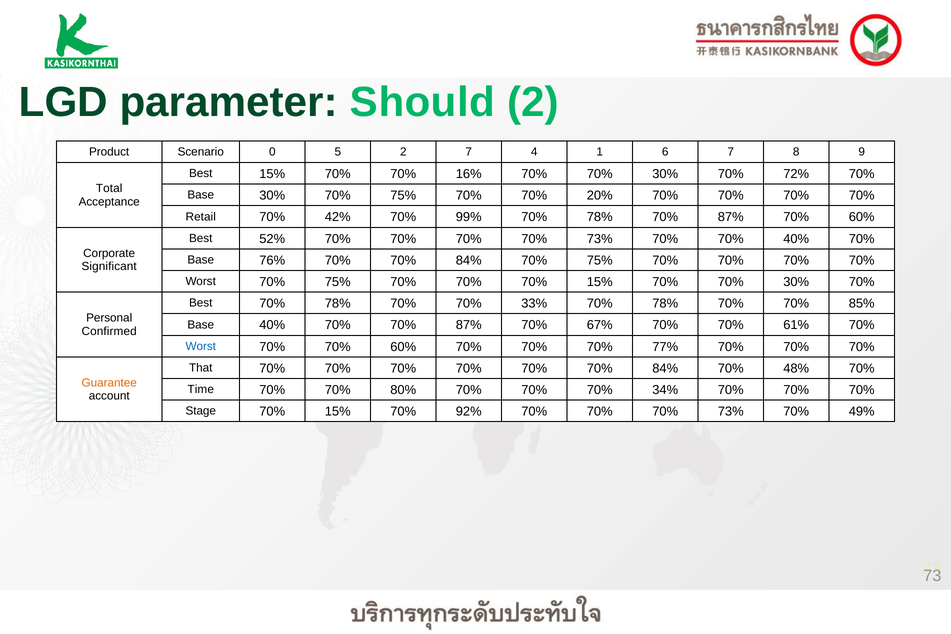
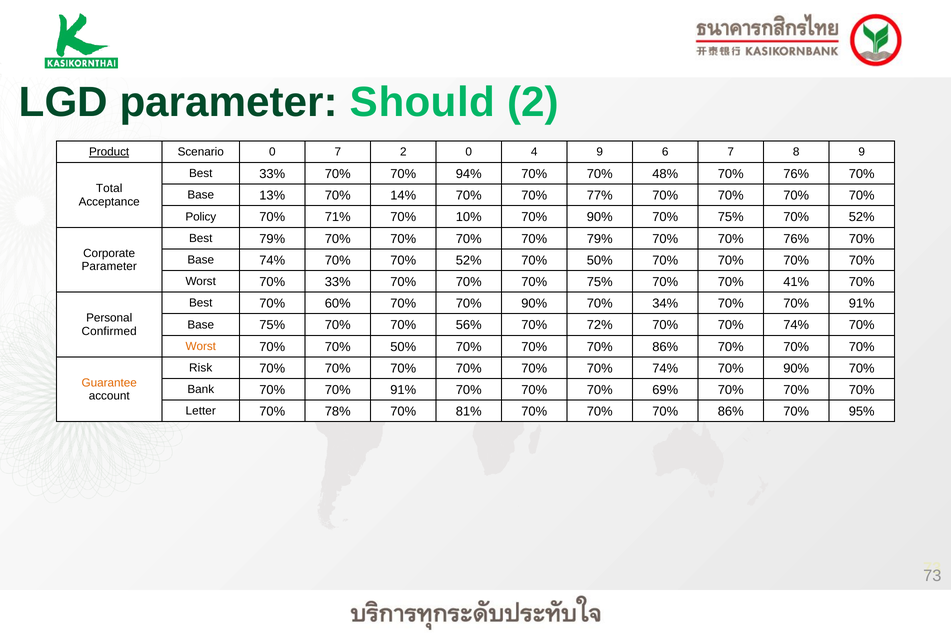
Product underline: none -> present
0 5: 5 -> 7
2 7: 7 -> 0
4 1: 1 -> 9
Best 15%: 15% -> 33%
16%: 16% -> 94%
30% at (665, 174): 30% -> 48%
72% at (796, 174): 72% -> 76%
Base 30%: 30% -> 13%
75% at (403, 196): 75% -> 14%
20%: 20% -> 77%
Retail: Retail -> Policy
42%: 42% -> 71%
99%: 99% -> 10%
78% at (600, 217): 78% -> 90%
87% at (731, 217): 87% -> 75%
60% at (862, 217): 60% -> 52%
Best 52%: 52% -> 79%
73% at (600, 239): 73% -> 79%
70% 70% 40%: 40% -> 76%
Base 76%: 76% -> 74%
84% at (469, 260): 84% -> 52%
75% at (600, 260): 75% -> 50%
Significant at (109, 266): Significant -> Parameter
Worst 70% 75%: 75% -> 33%
70% 70% 15%: 15% -> 75%
30% at (796, 282): 30% -> 41%
Best 70% 78%: 78% -> 60%
70% 70% 33%: 33% -> 90%
78% at (665, 304): 78% -> 34%
85% at (862, 304): 85% -> 91%
Base 40%: 40% -> 75%
70% 70% 87%: 87% -> 56%
67%: 67% -> 72%
61% at (796, 325): 61% -> 74%
Worst at (201, 346) colour: blue -> orange
70% 70% 60%: 60% -> 50%
77% at (665, 347): 77% -> 86%
That: That -> Risk
70% 70% 70% 84%: 84% -> 74%
48% at (796, 368): 48% -> 90%
Time: Time -> Bank
80% at (403, 390): 80% -> 91%
34%: 34% -> 69%
Stage: Stage -> Letter
15% at (338, 412): 15% -> 78%
92%: 92% -> 81%
73% at (731, 412): 73% -> 86%
49%: 49% -> 95%
